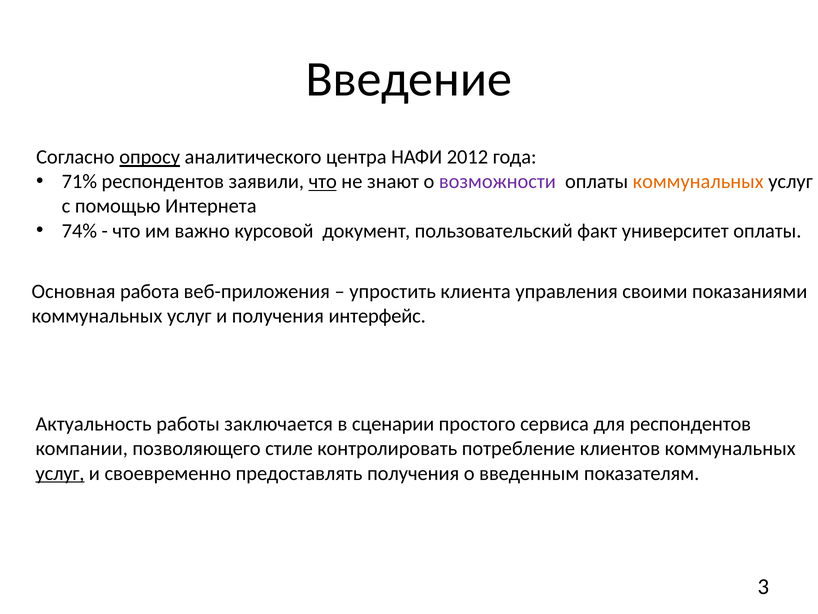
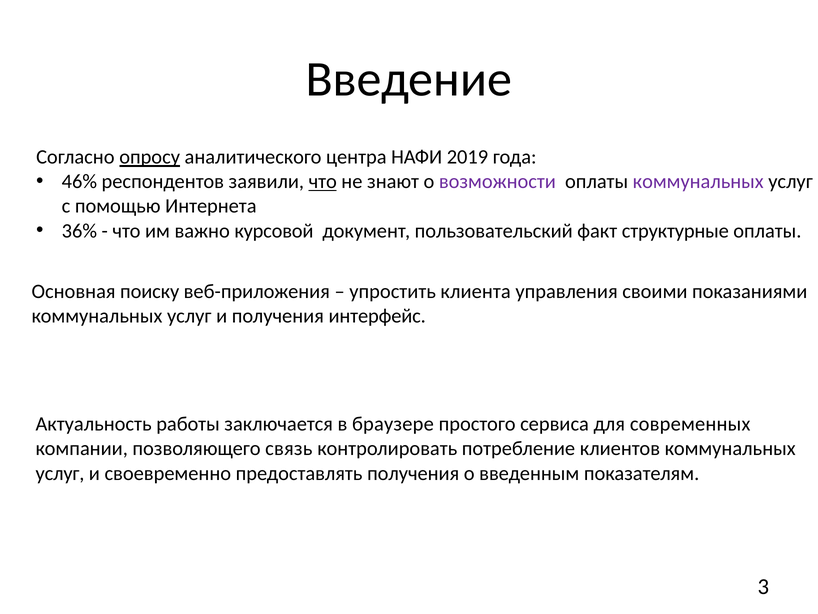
2012: 2012 -> 2019
71%: 71% -> 46%
коммунальных at (698, 181) colour: orange -> purple
74%: 74% -> 36%
университет: университет -> структурные
работа: работа -> поиску
сценарии: сценарии -> браузере
для респондентов: респондентов -> современных
стиле: стиле -> связь
услуг at (60, 473) underline: present -> none
